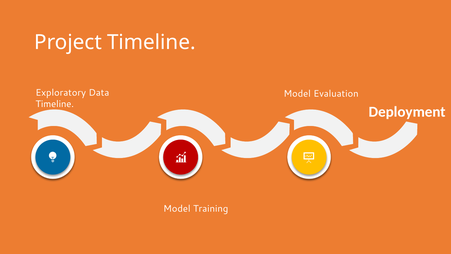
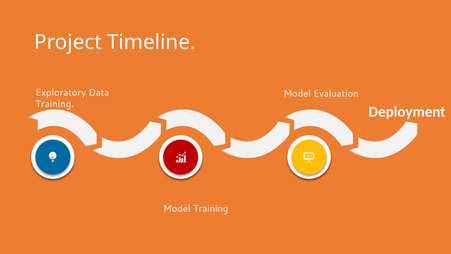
Timeline at (55, 104): Timeline -> Training
